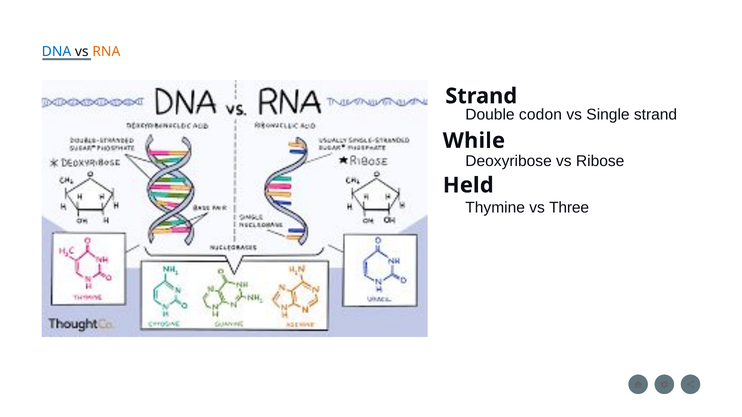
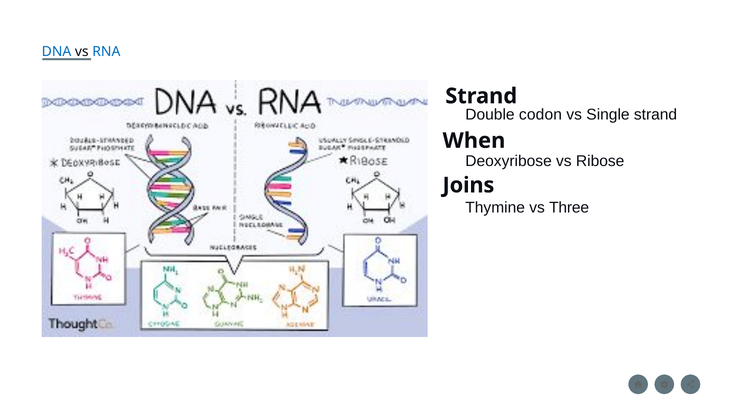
RNA colour: orange -> blue
While: While -> When
Held: Held -> Joins
